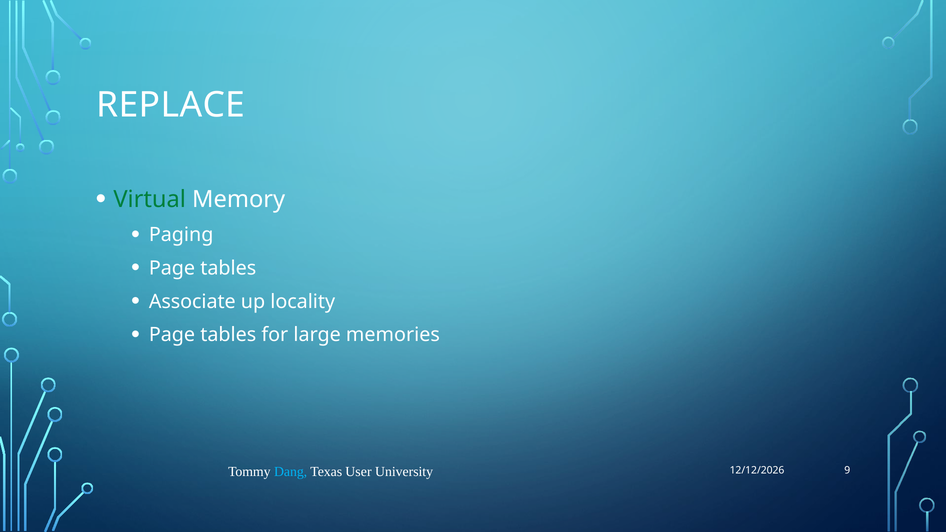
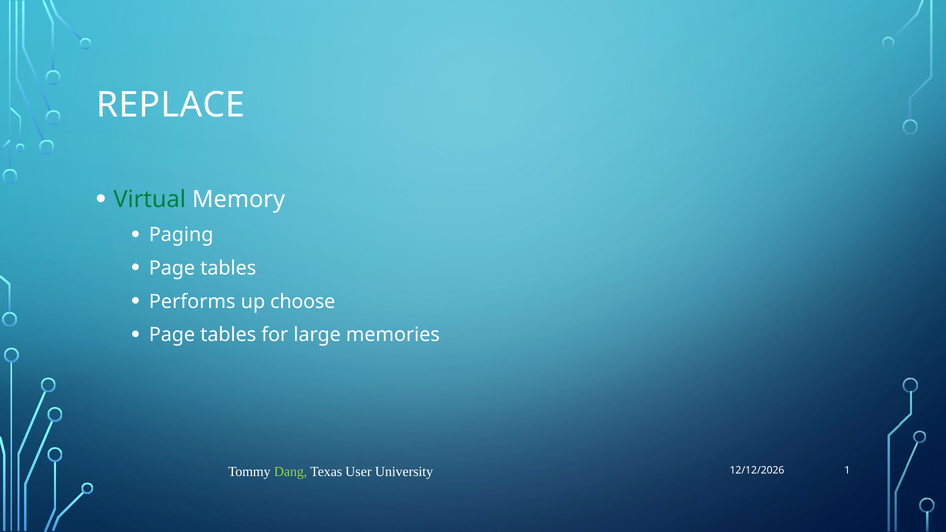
Associate: Associate -> Performs
locality: locality -> choose
Dang colour: light blue -> light green
9: 9 -> 1
